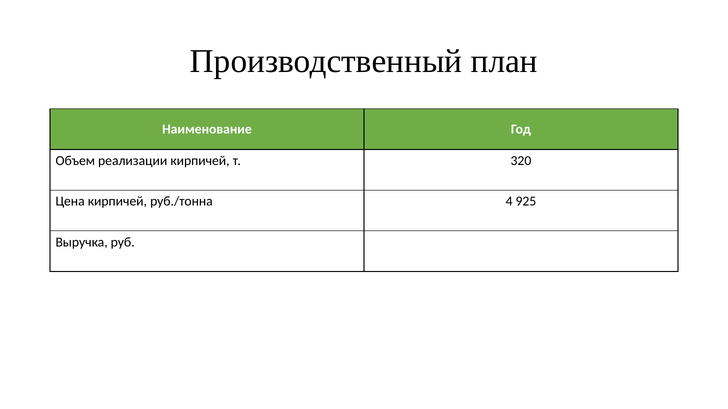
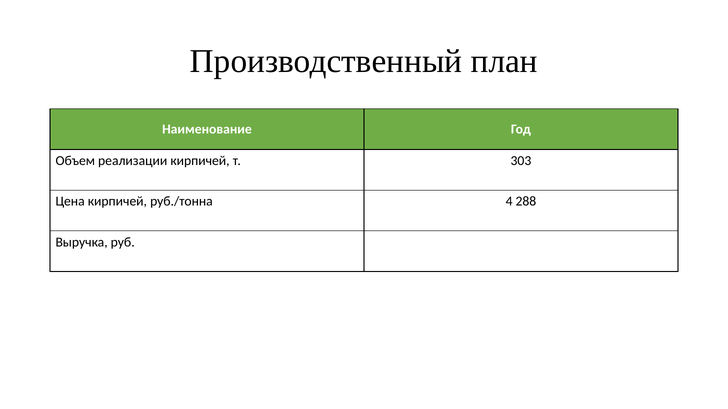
320: 320 -> 303
925: 925 -> 288
